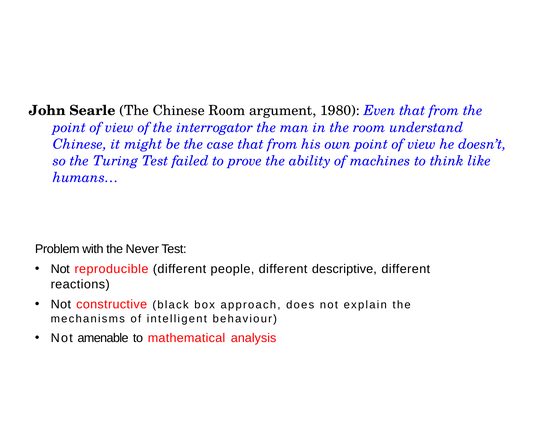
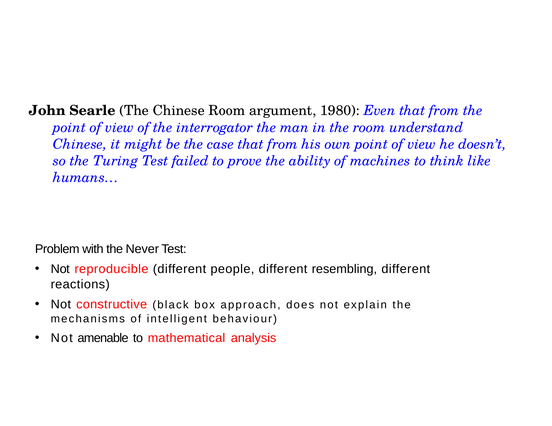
descriptive: descriptive -> resembling
